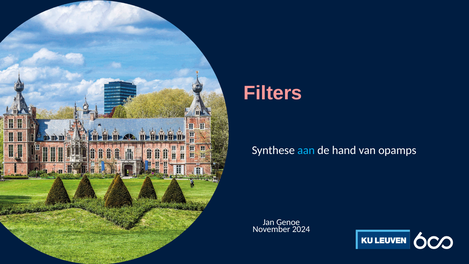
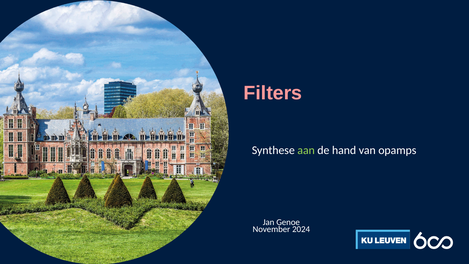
aan colour: light blue -> light green
